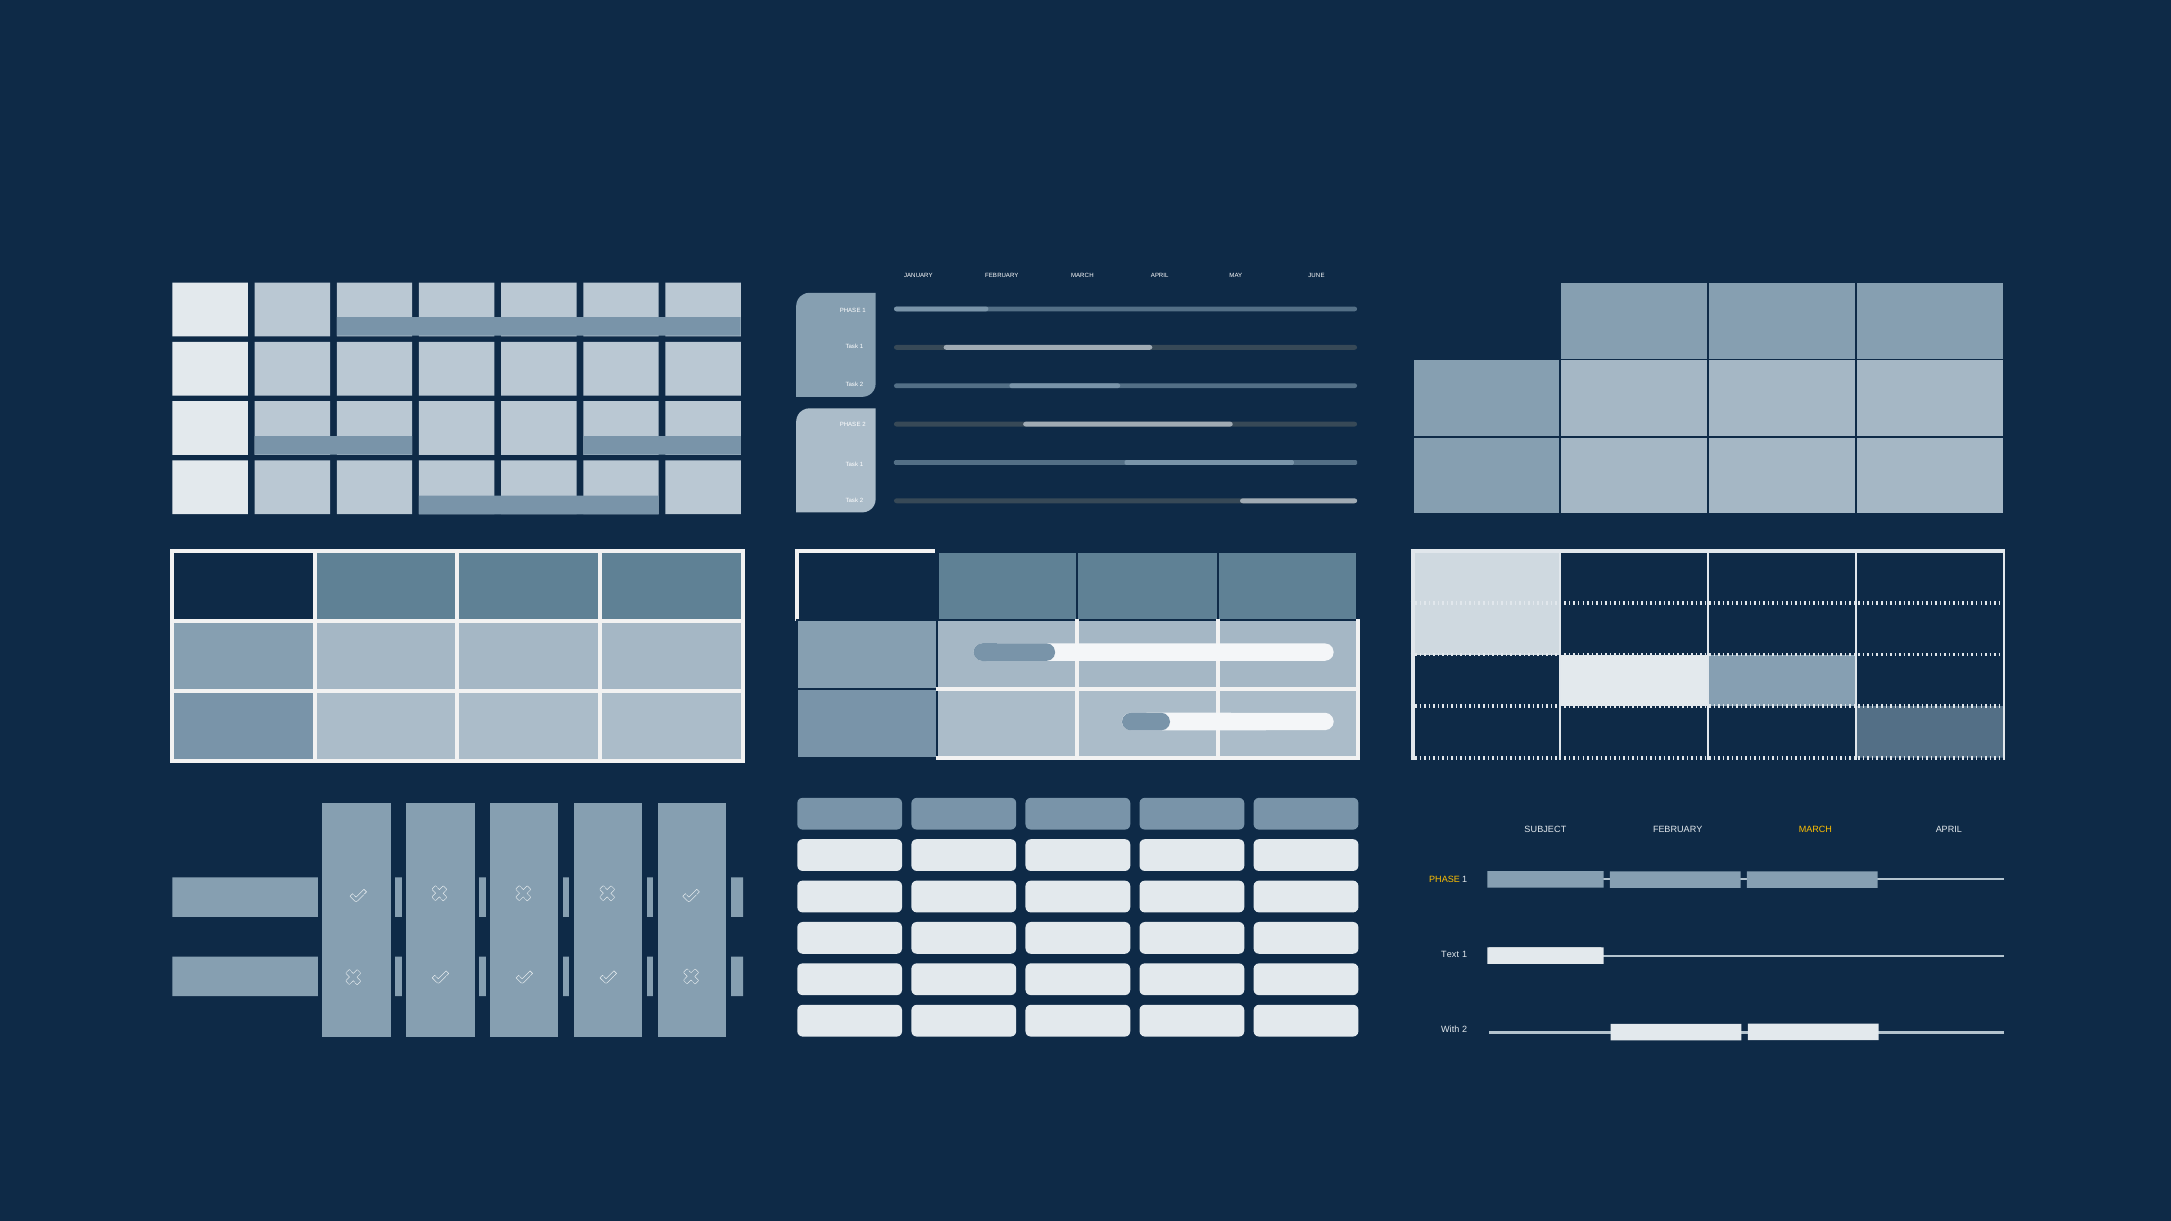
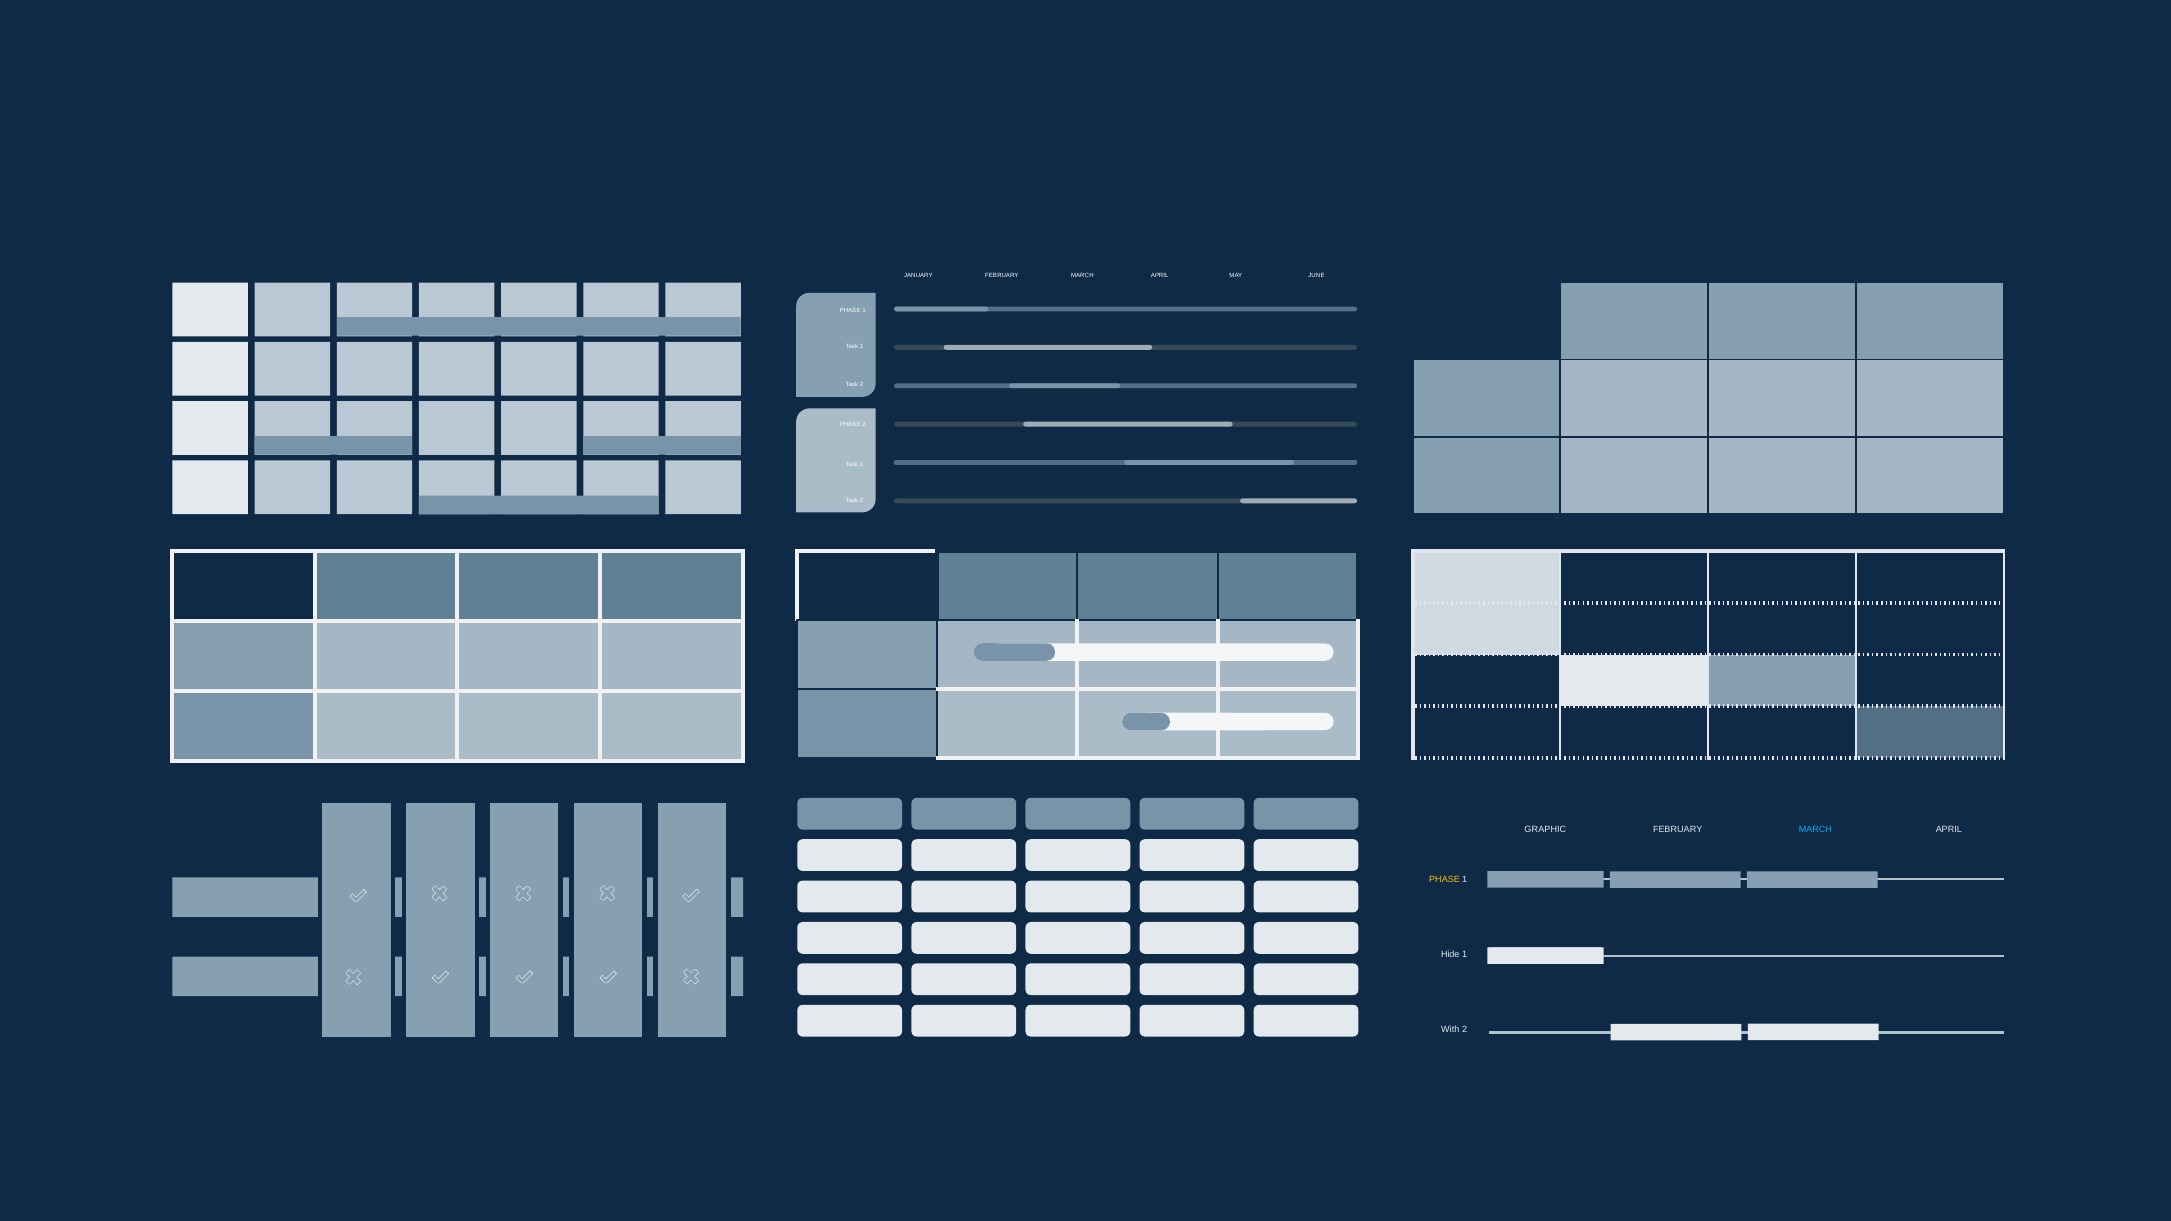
SUBJECT: SUBJECT -> GRAPHIC
MARCH at (1815, 830) colour: yellow -> light blue
Text: Text -> Hide
